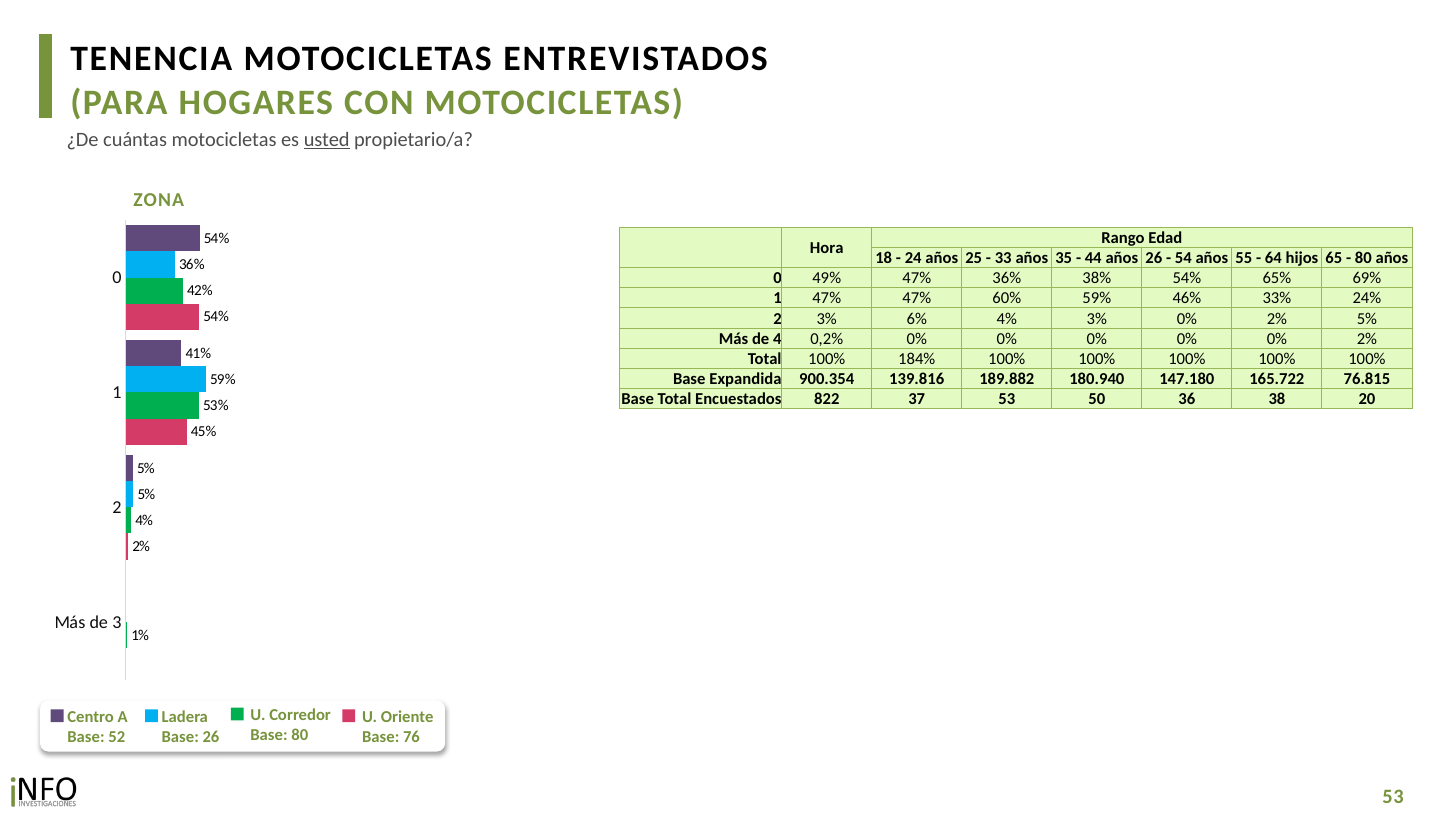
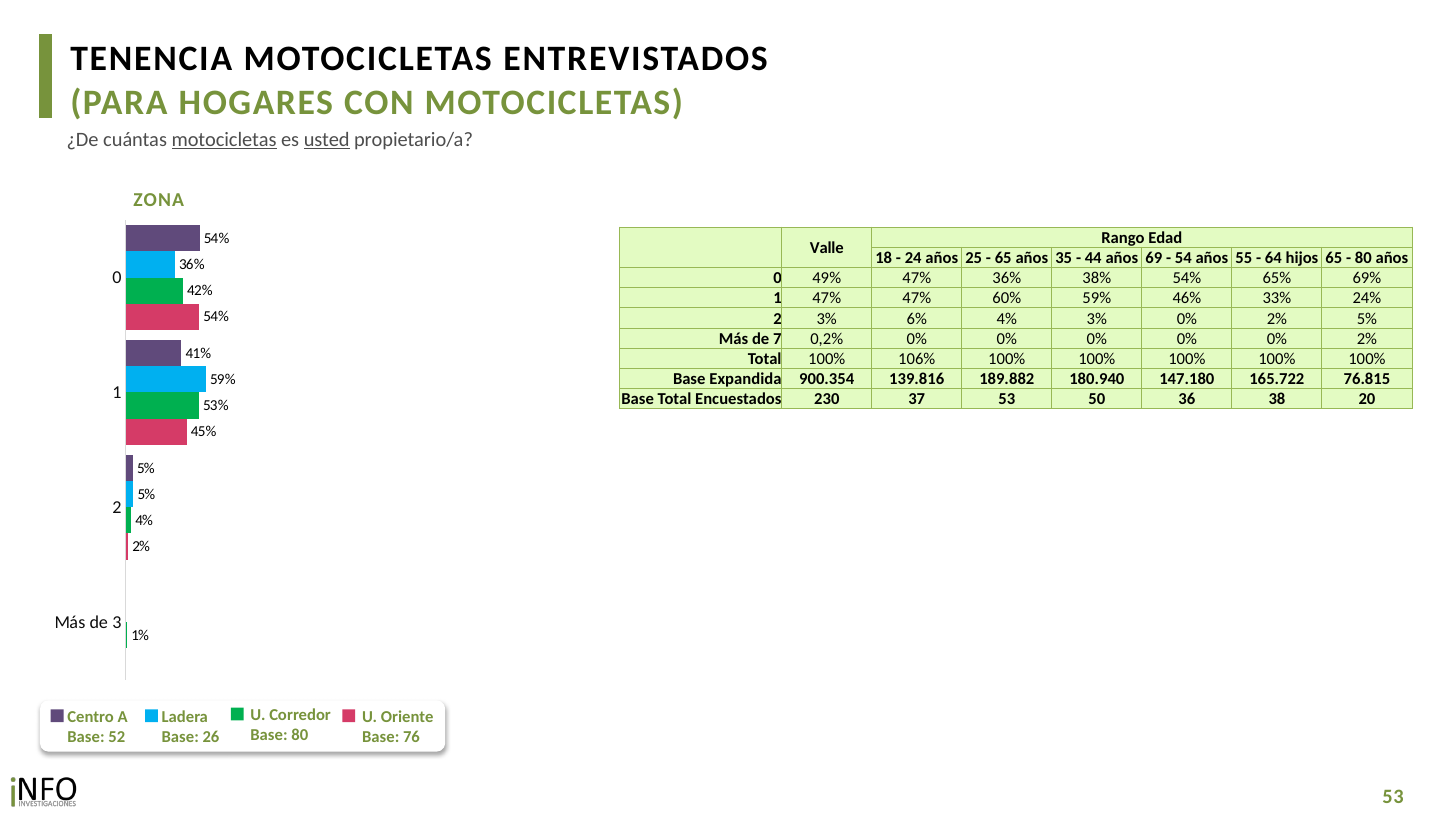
motocicletas at (224, 140) underline: none -> present
Hora: Hora -> Valle
33 at (1003, 258): 33 -> 65
años 26: 26 -> 69
4: 4 -> 7
184%: 184% -> 106%
822: 822 -> 230
